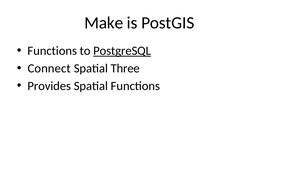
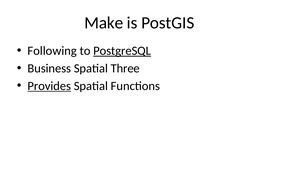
Functions at (52, 51): Functions -> Following
Connect: Connect -> Business
Provides underline: none -> present
